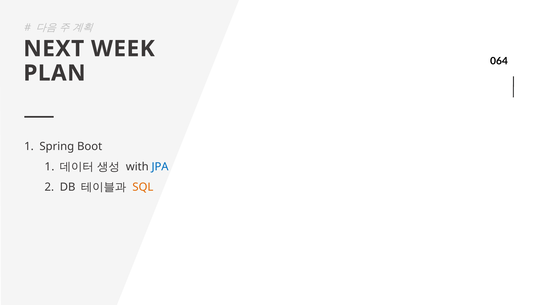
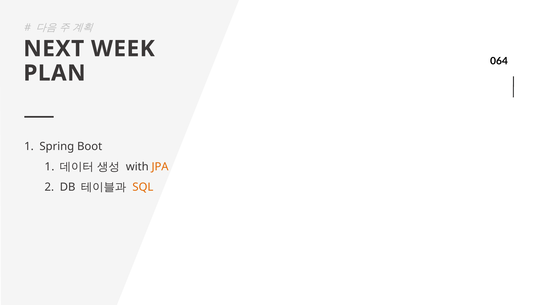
JPA colour: blue -> orange
